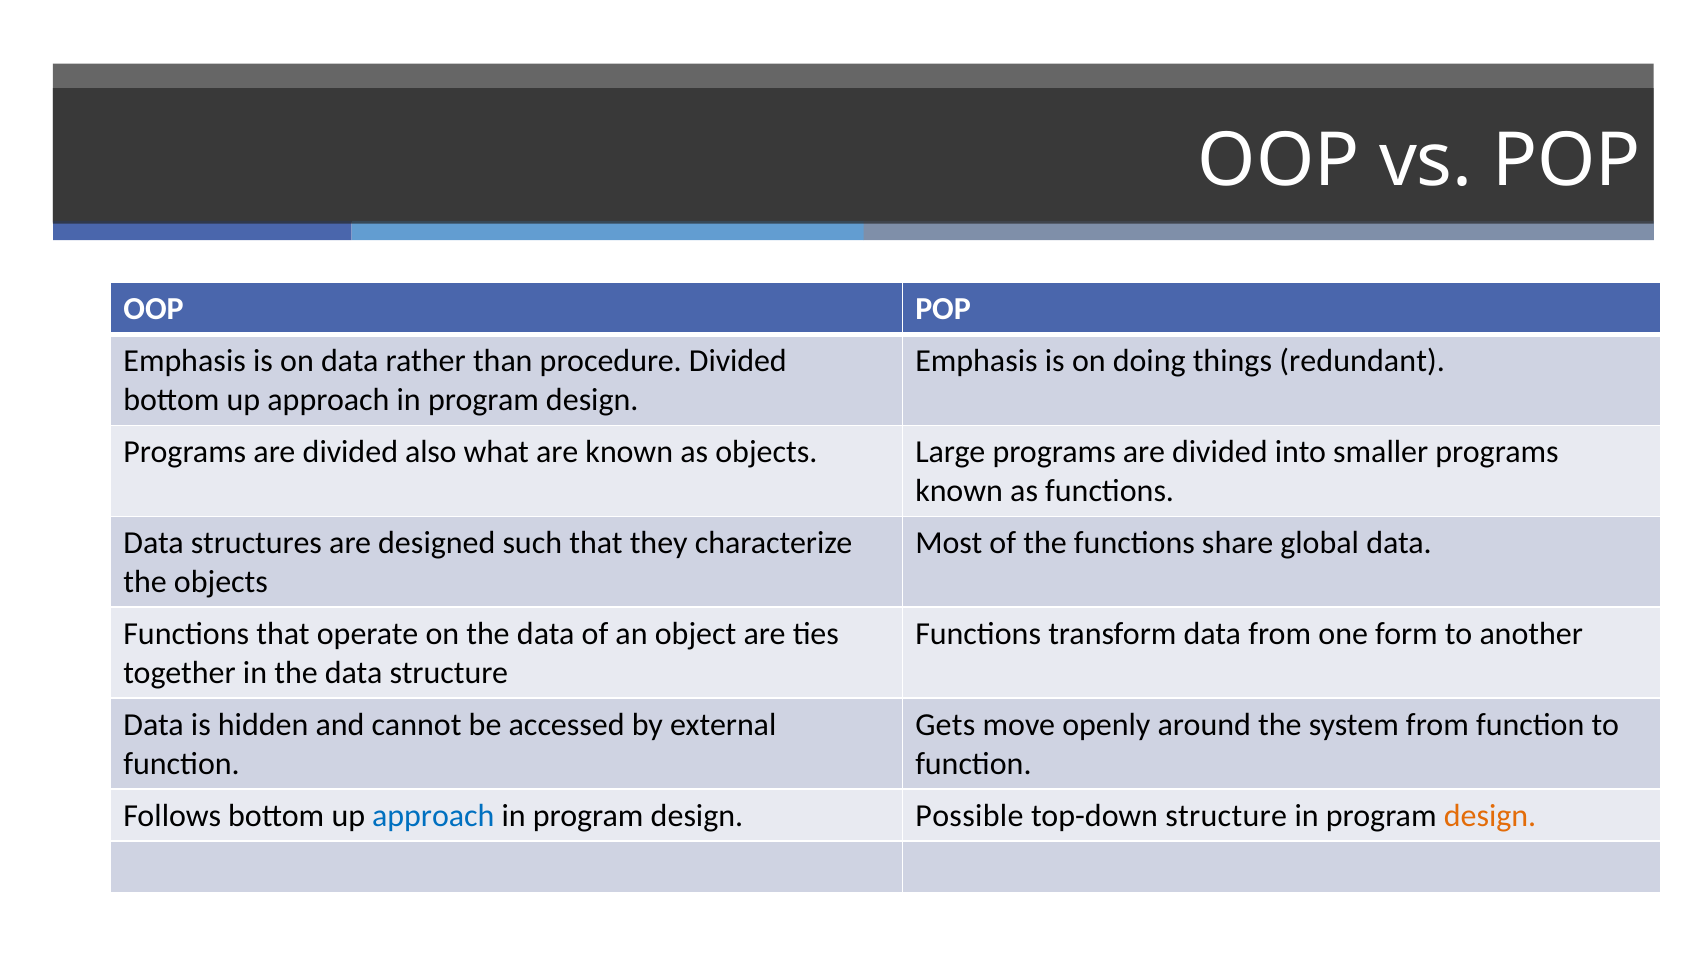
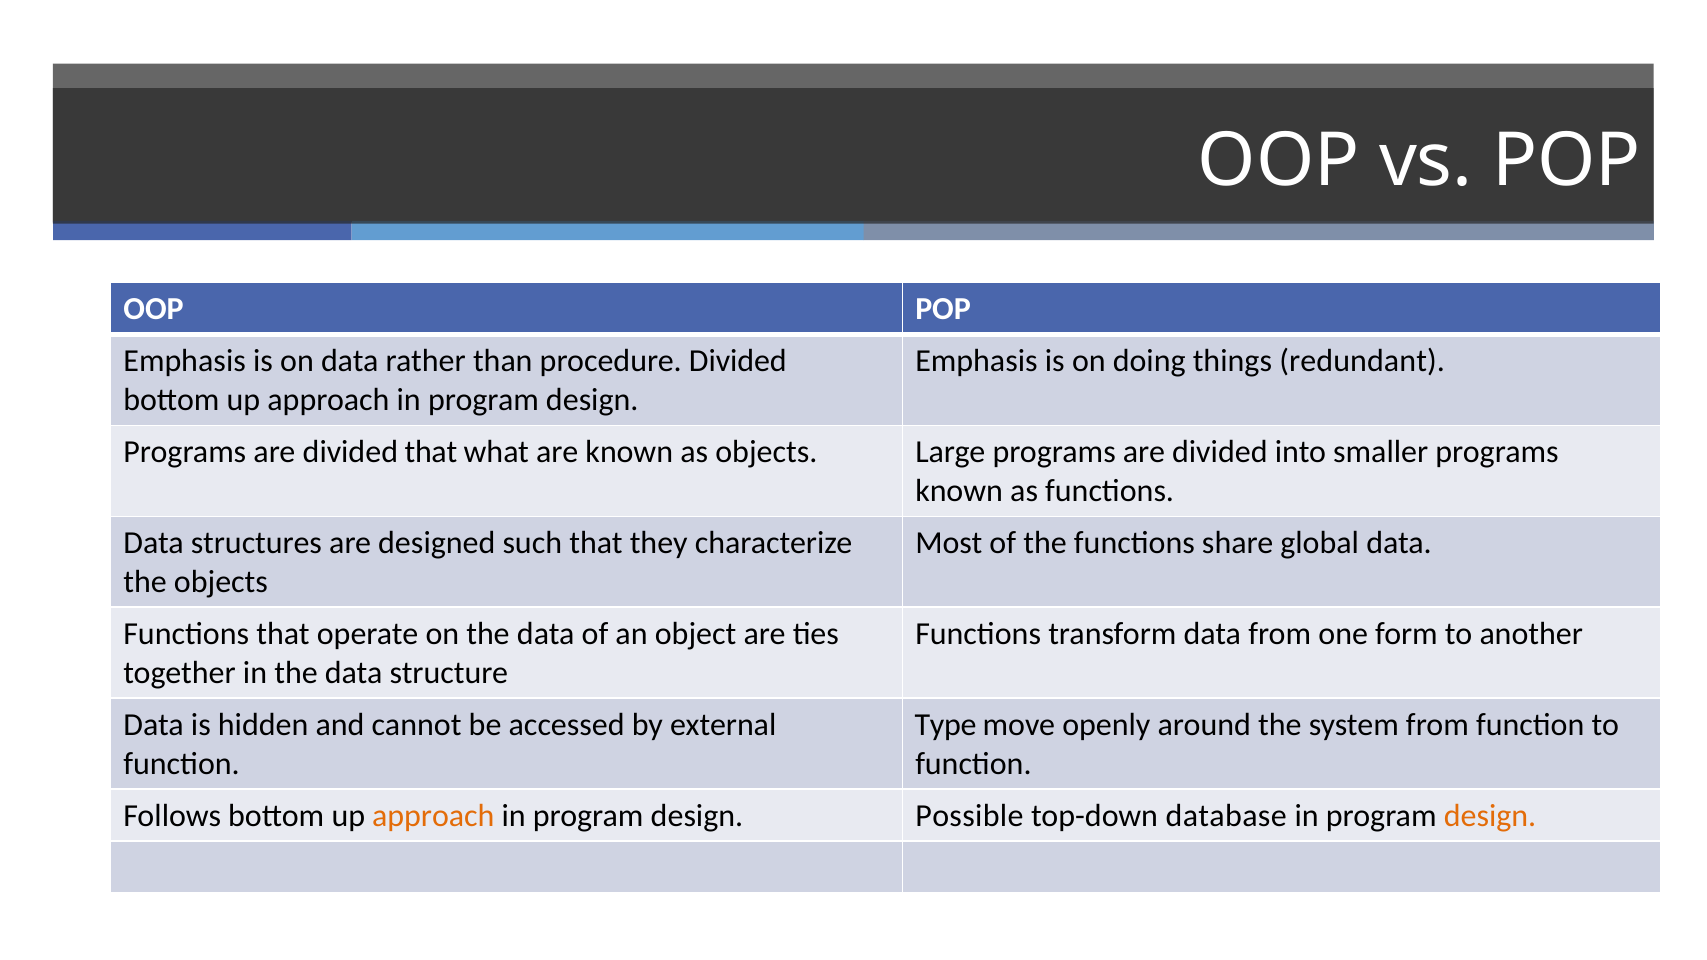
divided also: also -> that
Gets: Gets -> Type
approach at (433, 816) colour: blue -> orange
top-down structure: structure -> database
